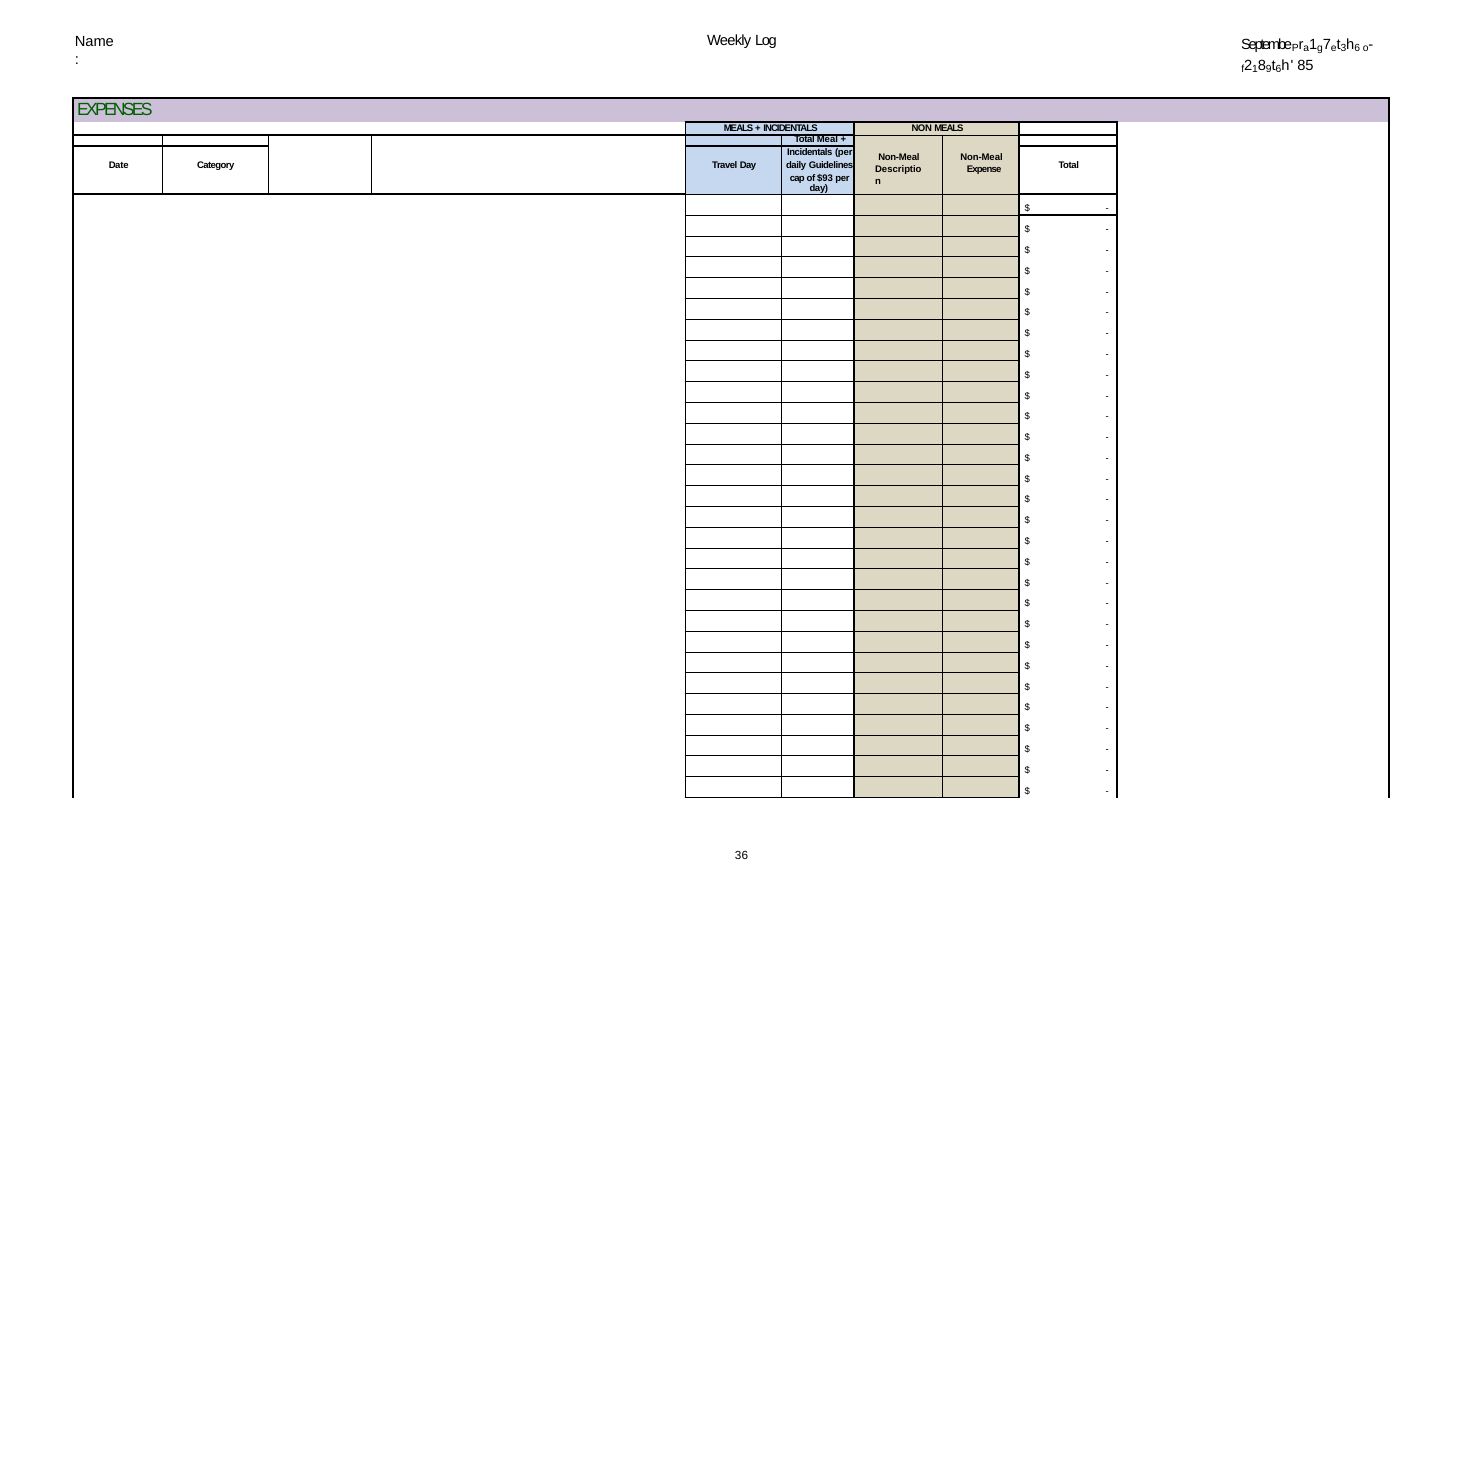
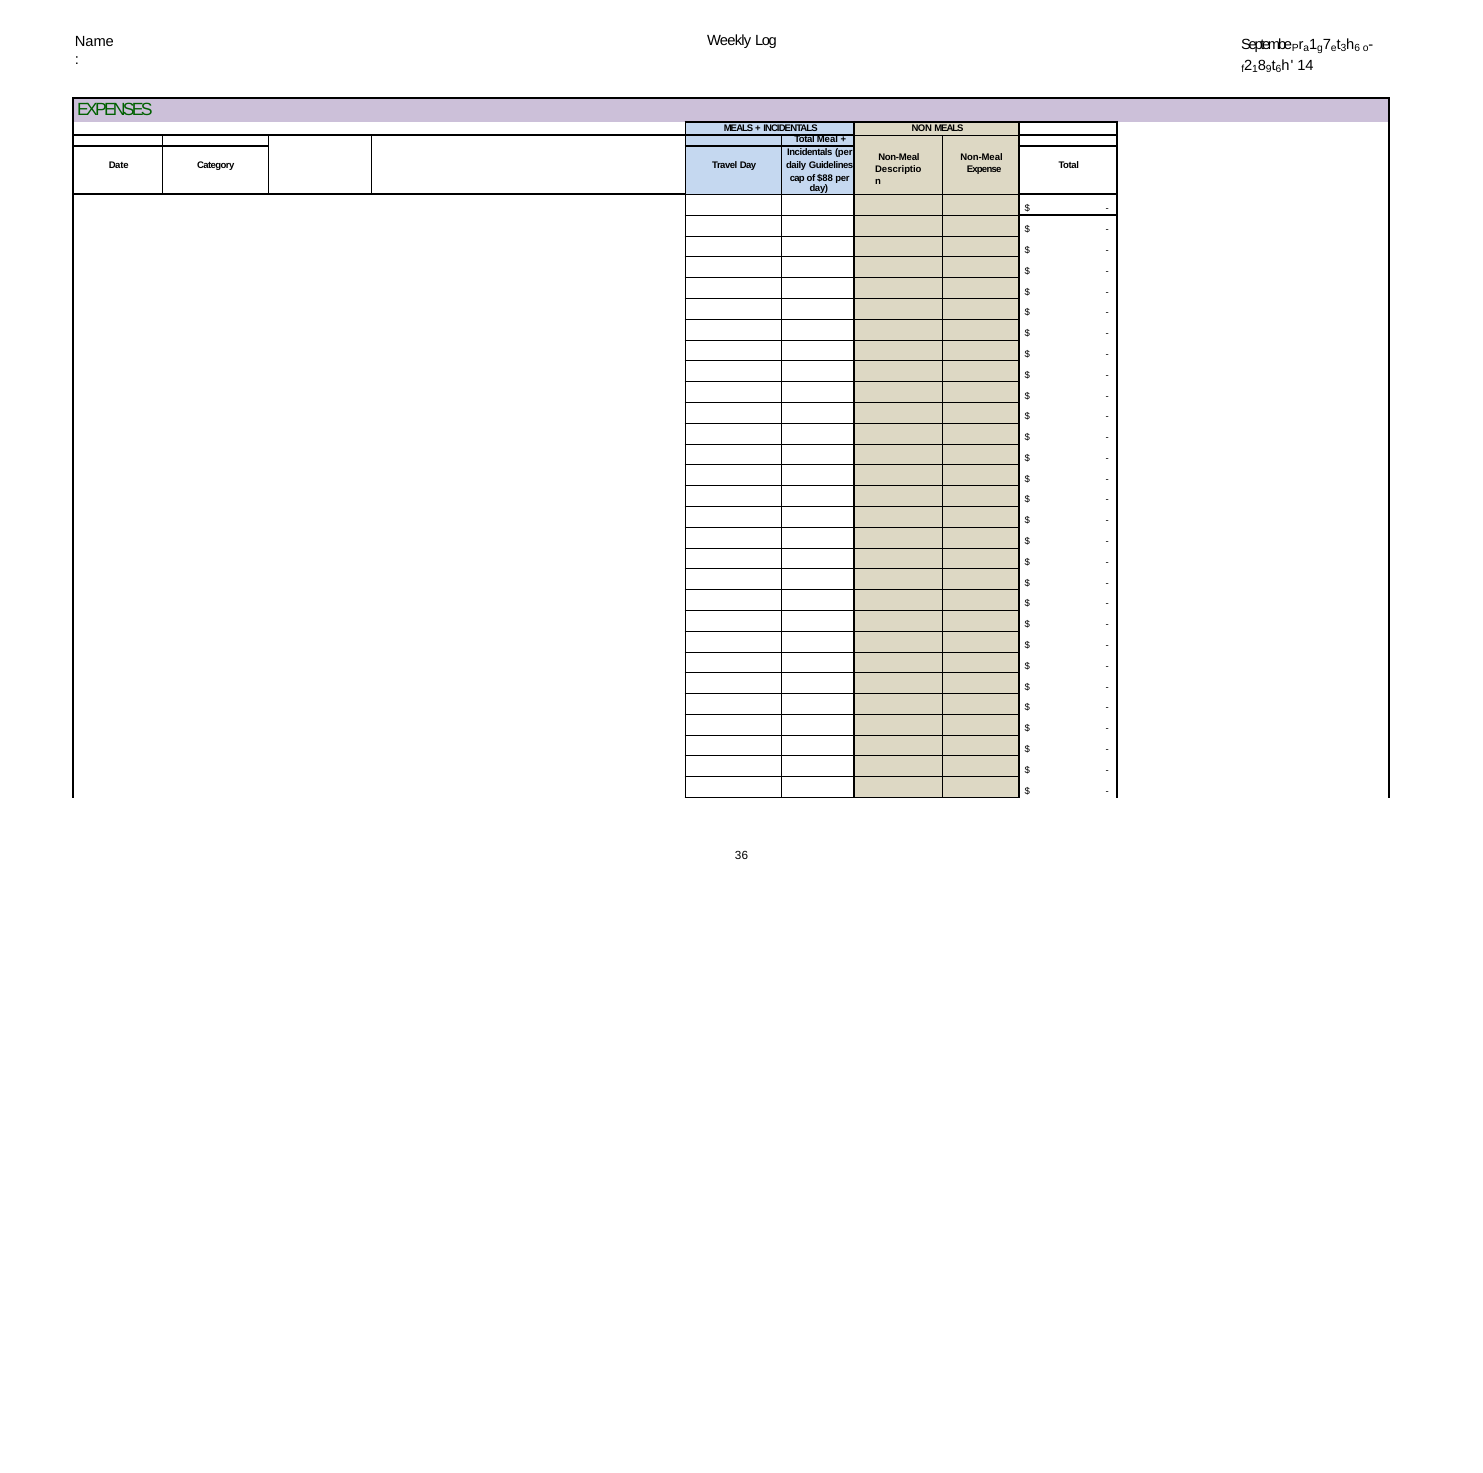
85: 85 -> 14
$93: $93 -> $88
